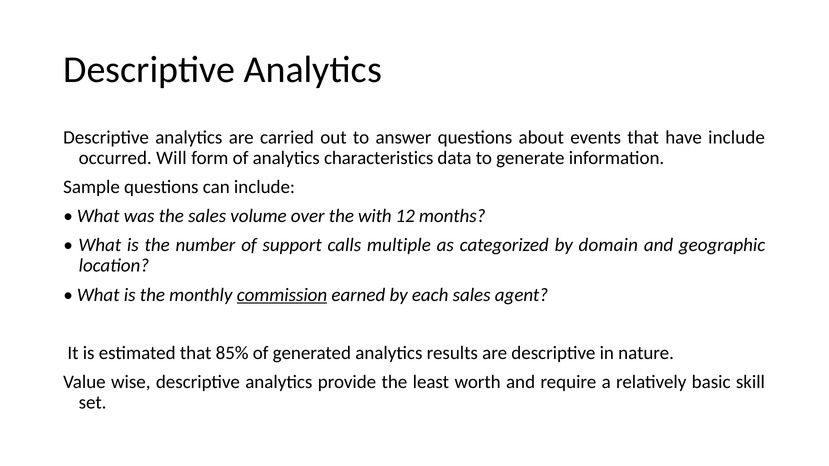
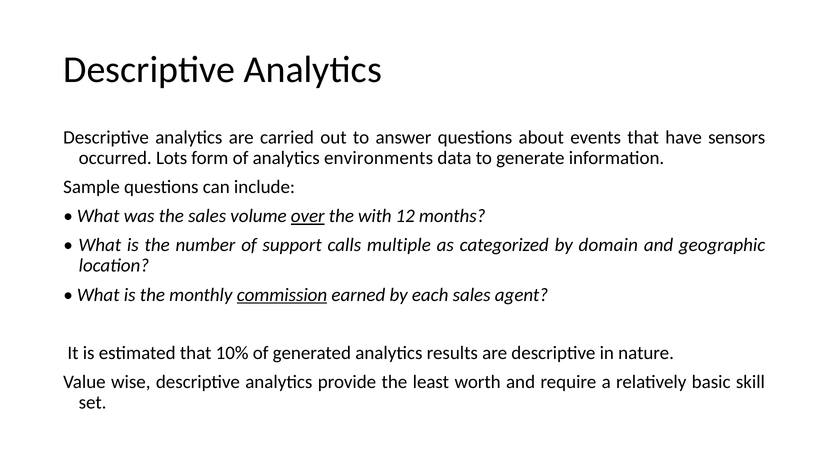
have include: include -> sensors
Will: Will -> Lots
characteristics: characteristics -> environments
over underline: none -> present
85%: 85% -> 10%
